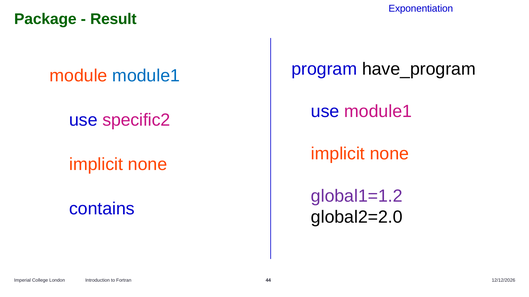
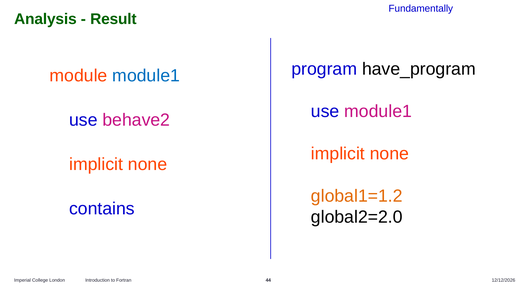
Exponentiation: Exponentiation -> Fundamentally
Package: Package -> Analysis
specific2: specific2 -> behave2
global1=1.2 colour: purple -> orange
